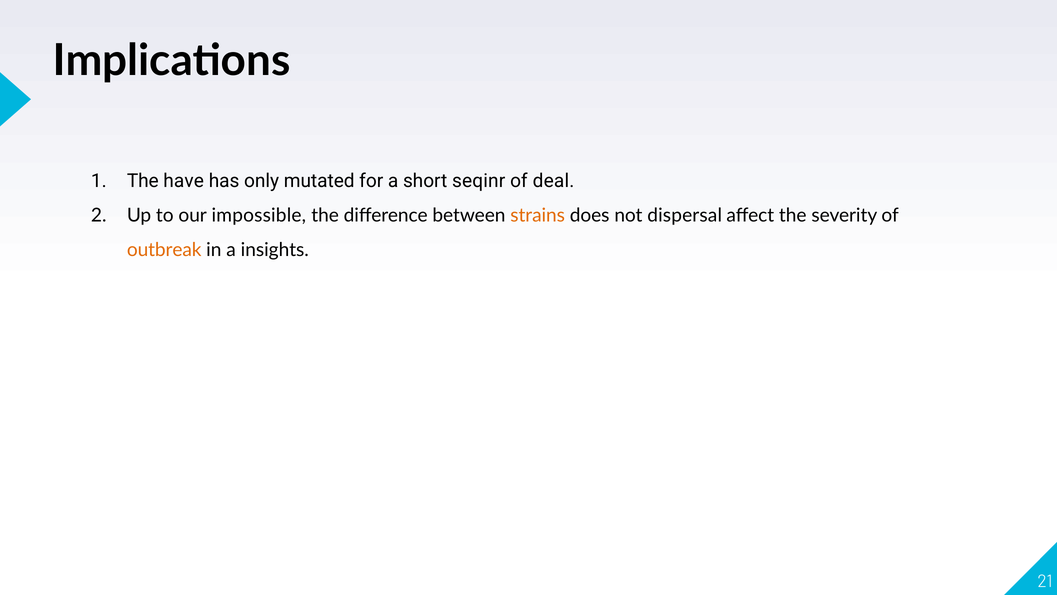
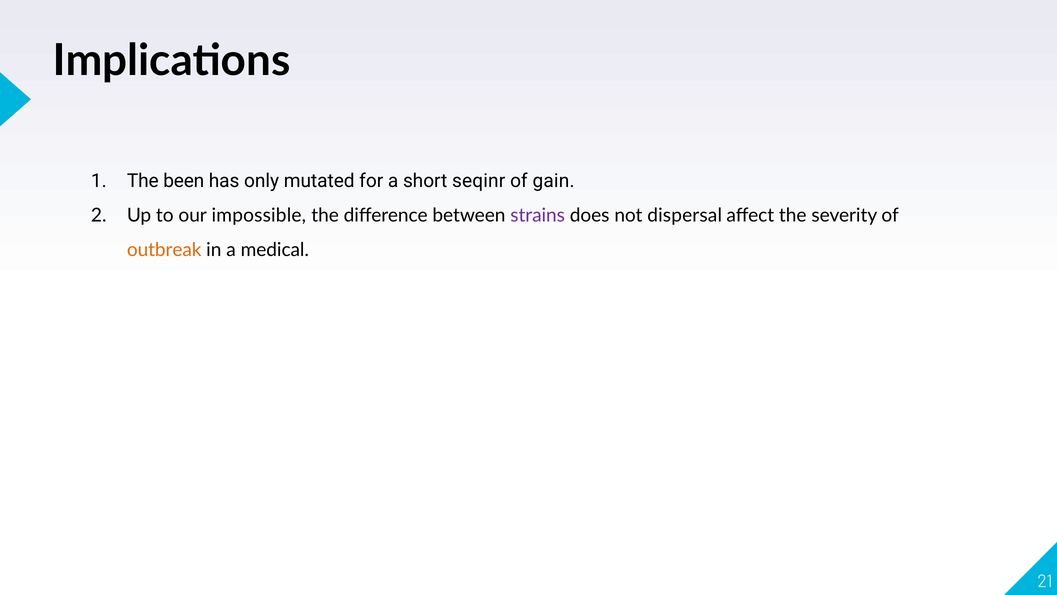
have: have -> been
deal: deal -> gain
strains colour: orange -> purple
insights: insights -> medical
